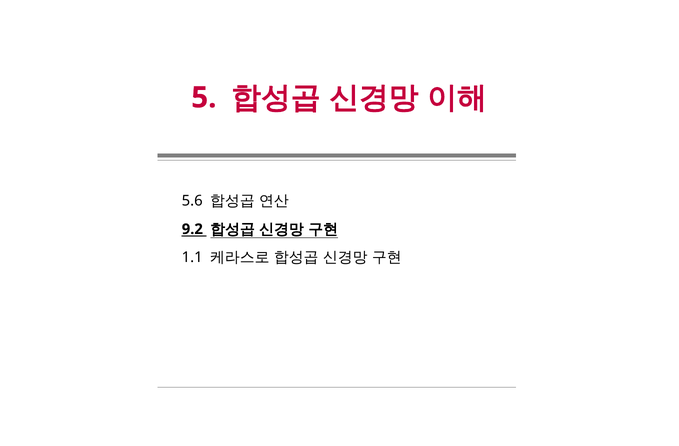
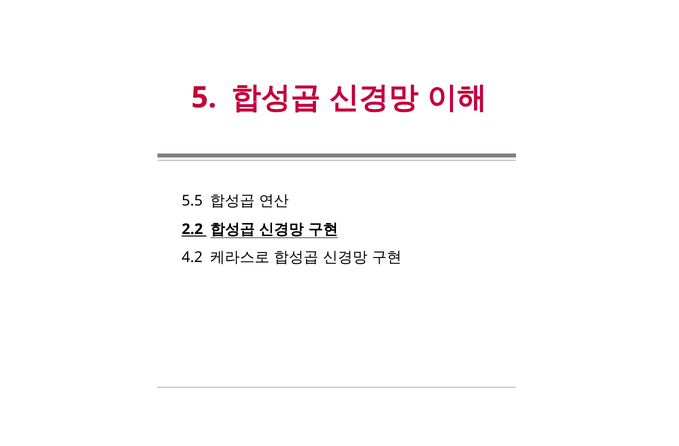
5.6: 5.6 -> 5.5
9.2: 9.2 -> 2.2
1.1: 1.1 -> 4.2
